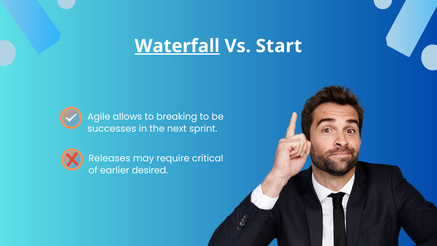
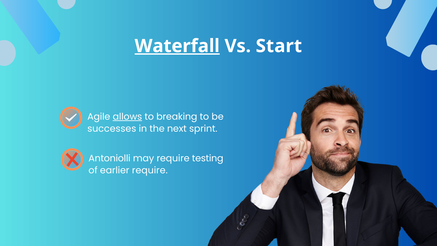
allows underline: none -> present
Releases: Releases -> Antoniolli
critical: critical -> testing
earlier desired: desired -> require
